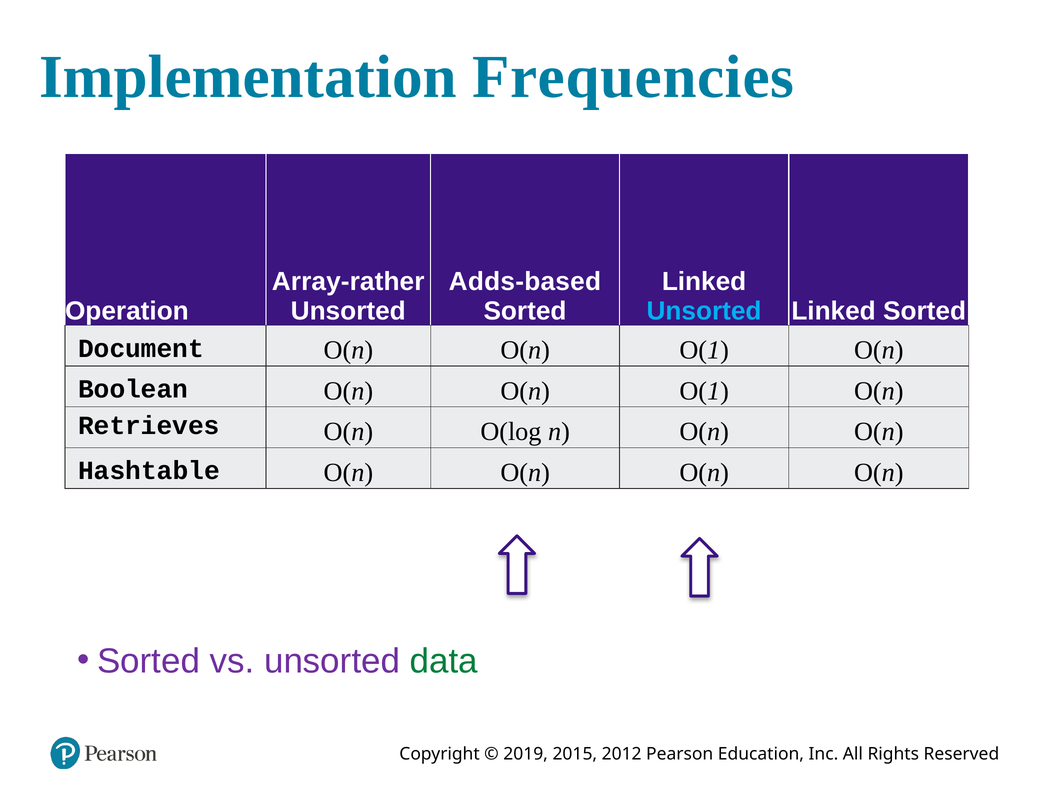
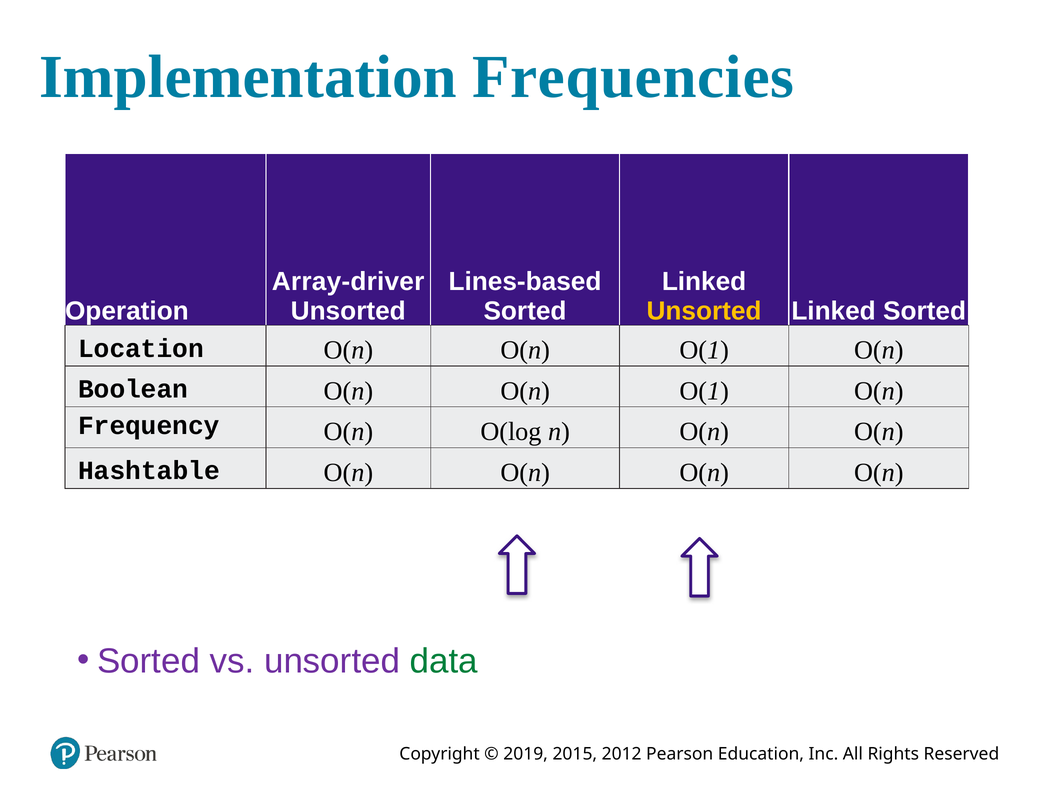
Array-rather: Array-rather -> Array-driver
Adds-based: Adds-based -> Lines-based
Unsorted at (704, 311) colour: light blue -> yellow
Document: Document -> Location
Retrieves: Retrieves -> Frequency
